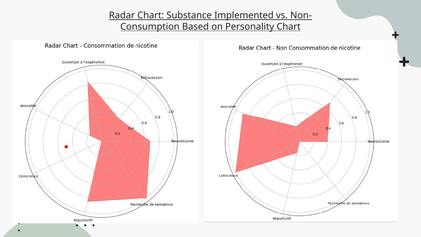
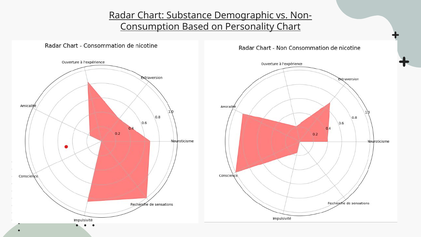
Implemented: Implemented -> Demographic
